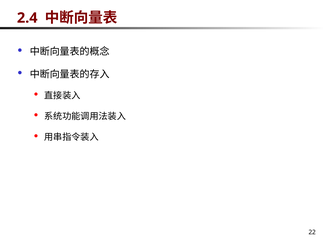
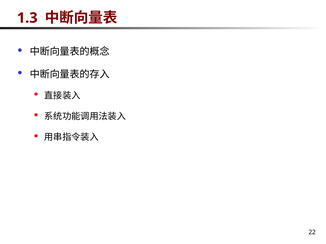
2.4: 2.4 -> 1.3
